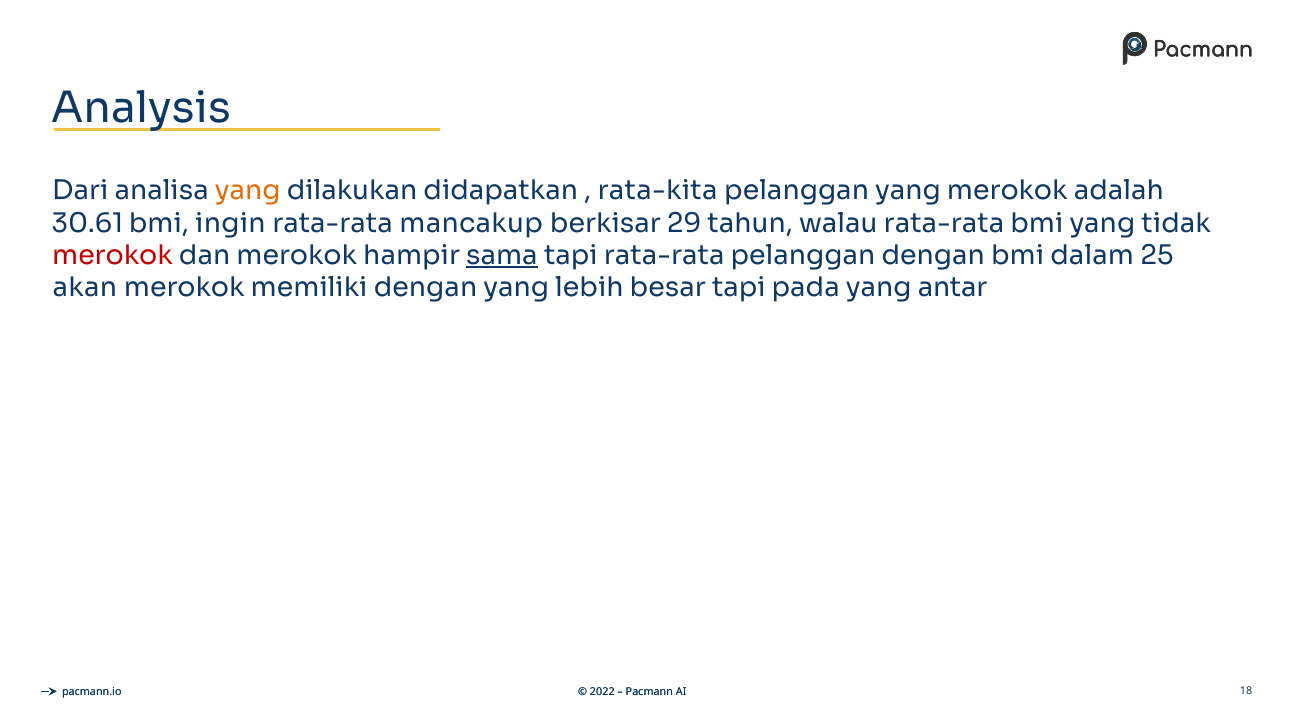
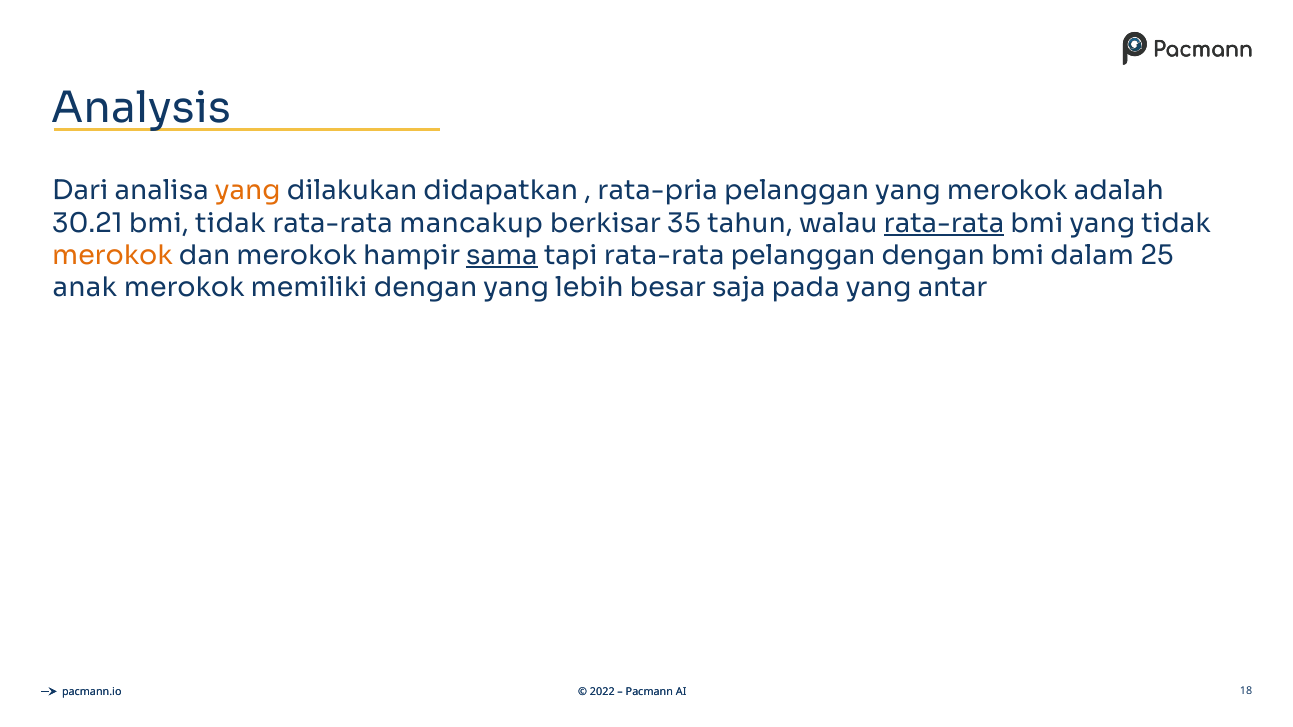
rata-kita: rata-kita -> rata-pria
30.61: 30.61 -> 30.21
bmi ingin: ingin -> tidak
29: 29 -> 35
rata-rata at (944, 223) underline: none -> present
merokok at (113, 256) colour: red -> orange
akan: akan -> anak
besar tapi: tapi -> saja
